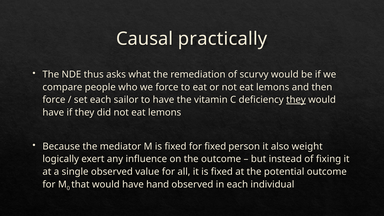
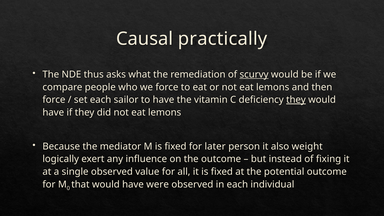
scurvy underline: none -> present
for fixed: fixed -> later
hand: hand -> were
